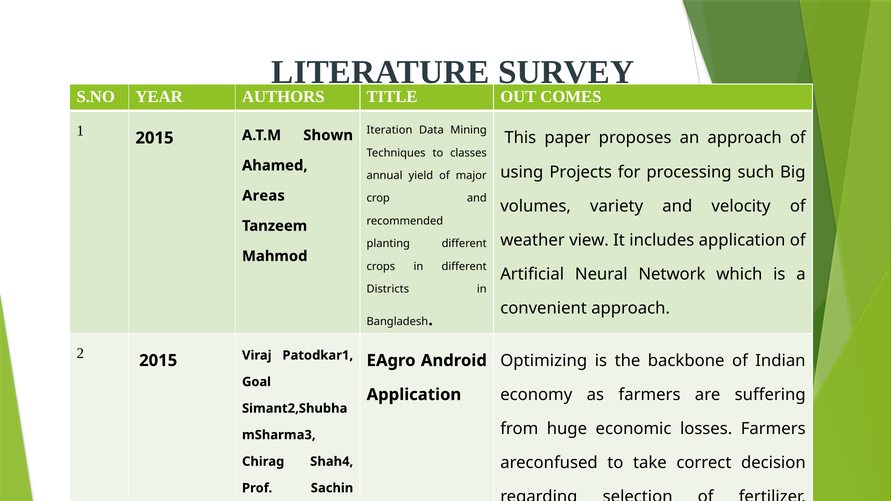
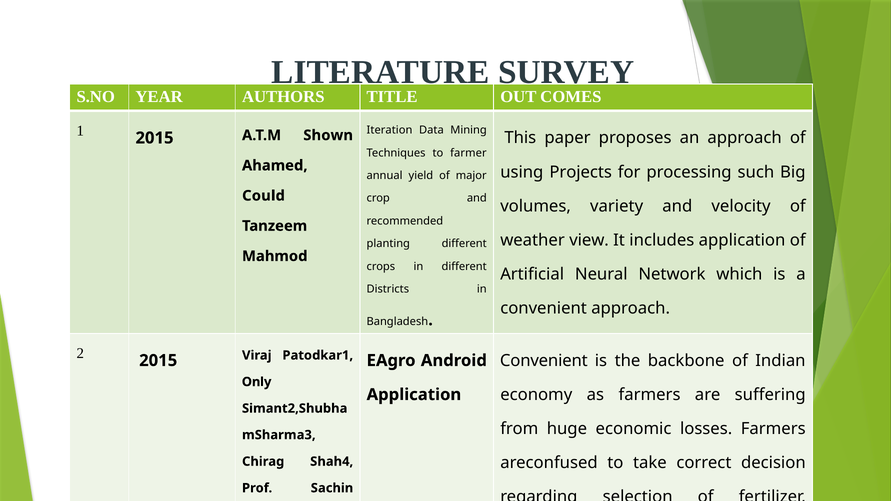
classes: classes -> farmer
Areas: Areas -> Could
Optimizing at (544, 361): Optimizing -> Convenient
Goal: Goal -> Only
